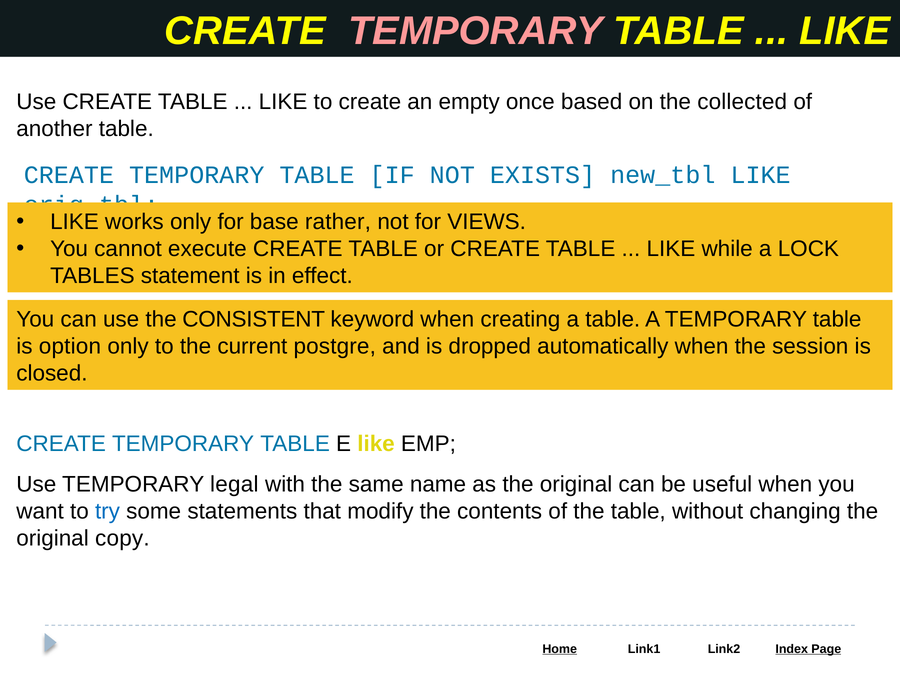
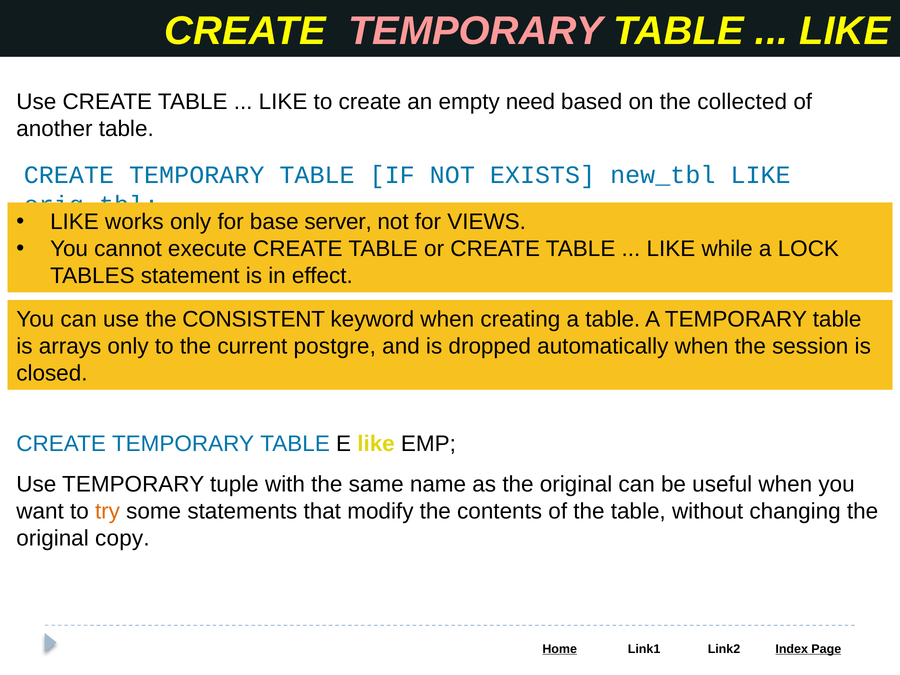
once: once -> need
rather: rather -> server
option: option -> arrays
legal: legal -> tuple
try colour: blue -> orange
